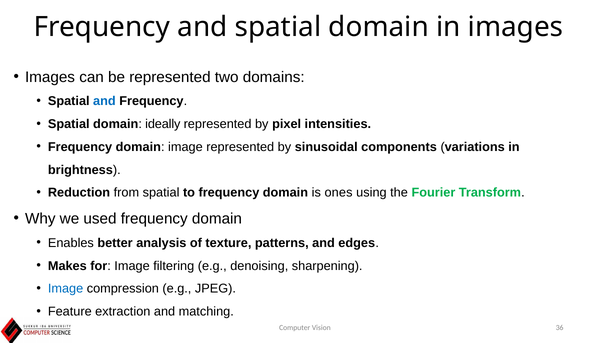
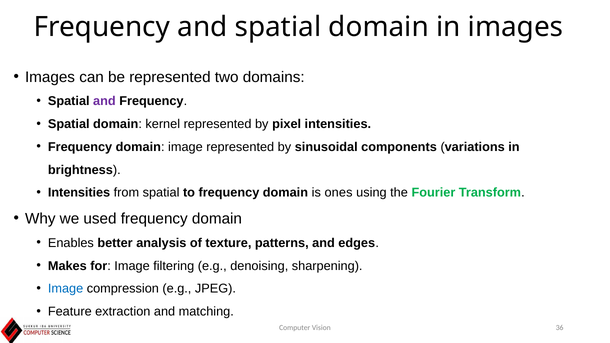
and at (104, 101) colour: blue -> purple
ideally: ideally -> kernel
Reduction at (79, 193): Reduction -> Intensities
